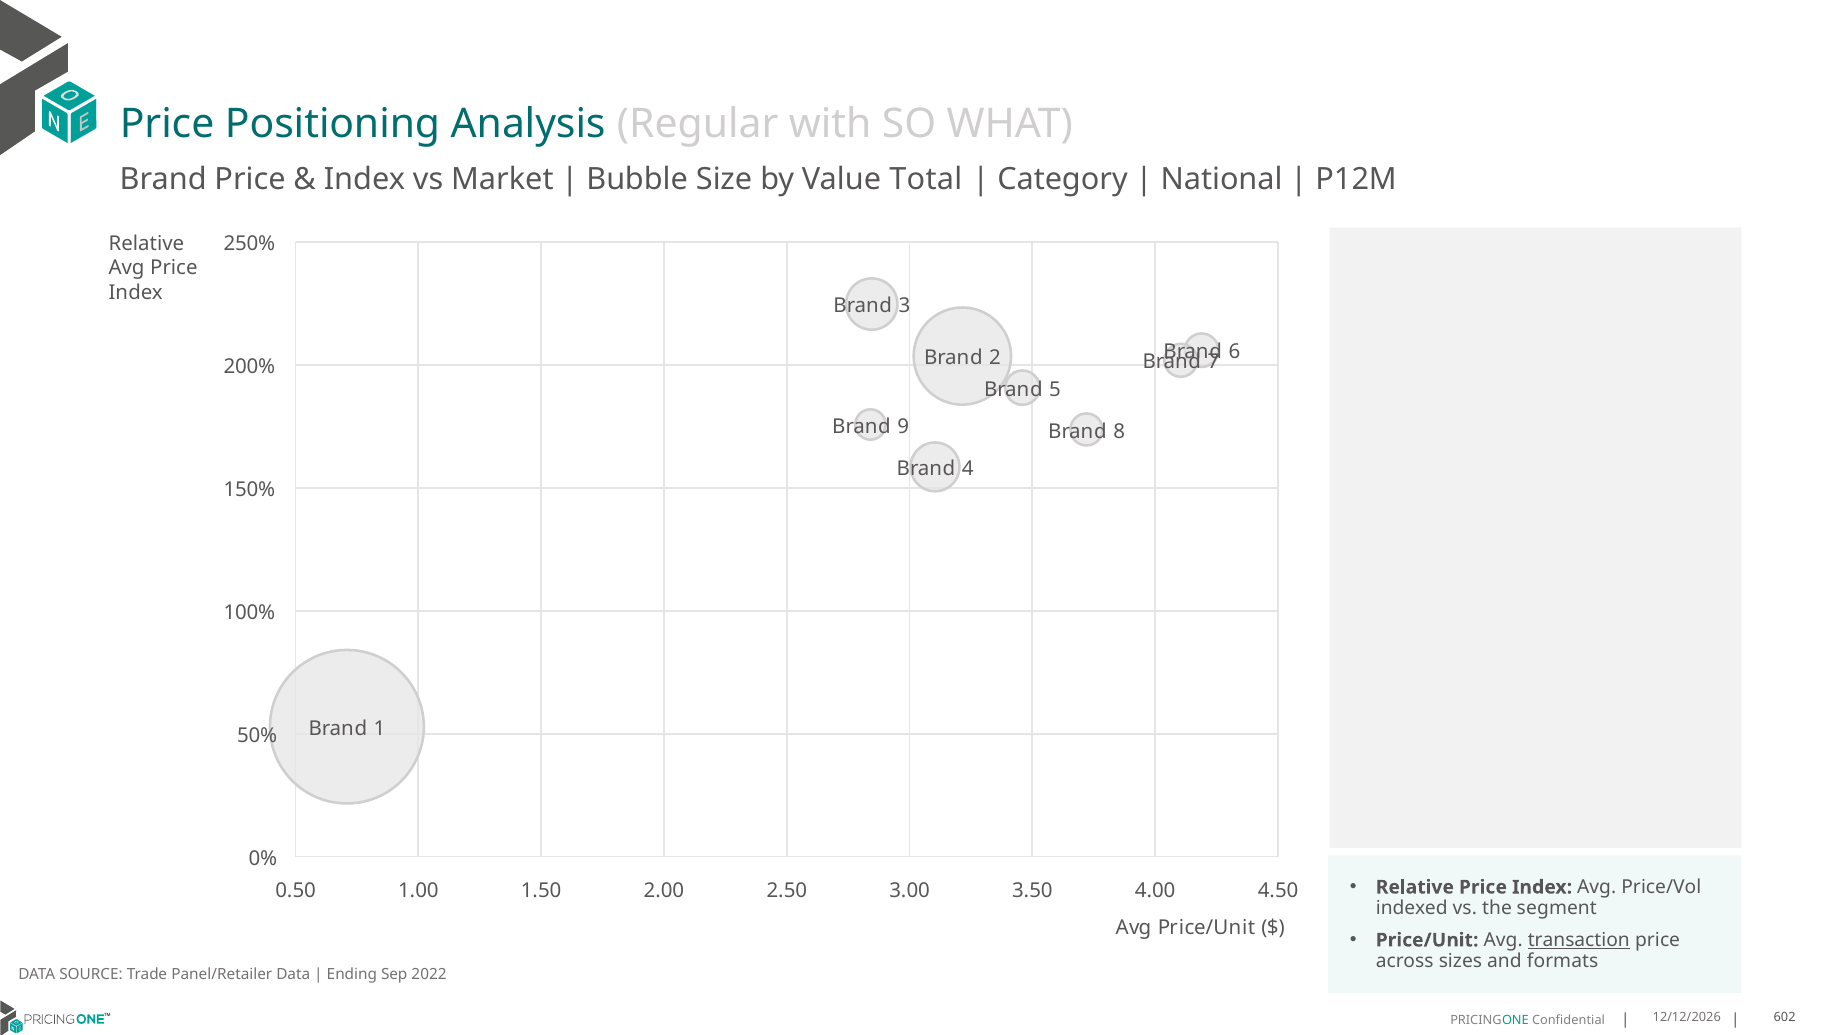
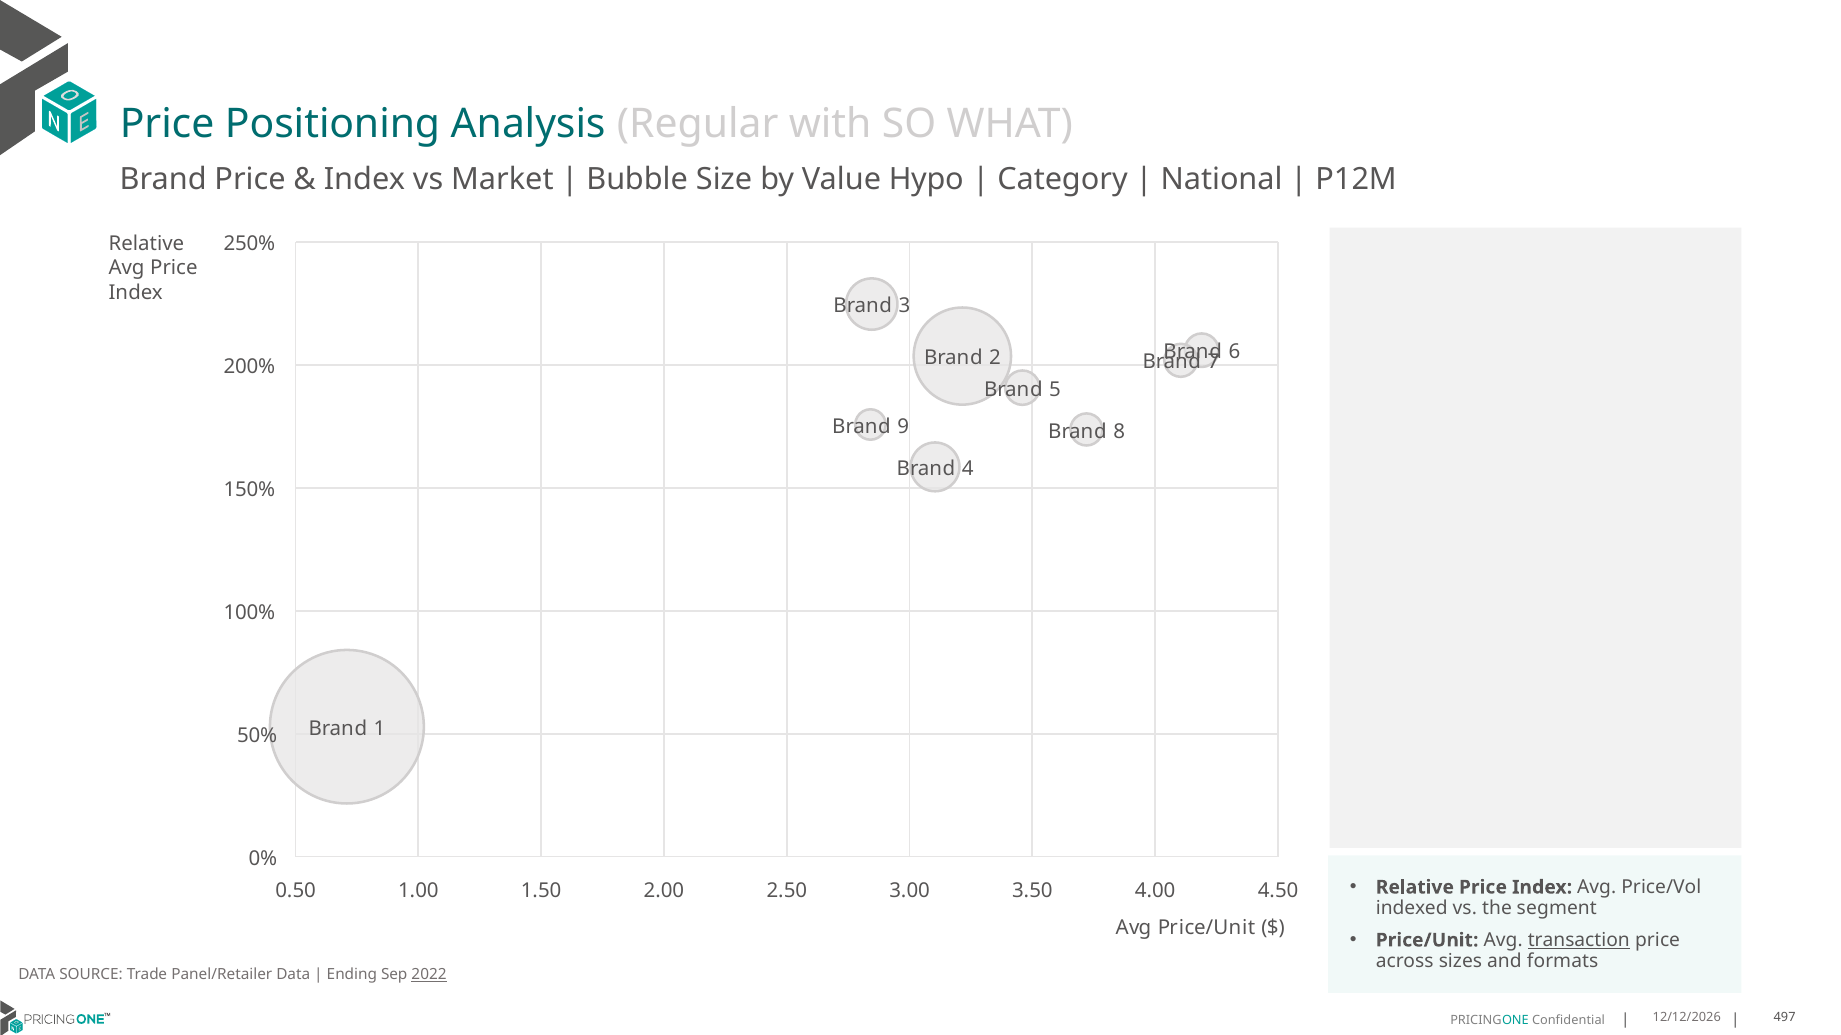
Total: Total -> Hypo
2022 underline: none -> present
602: 602 -> 497
